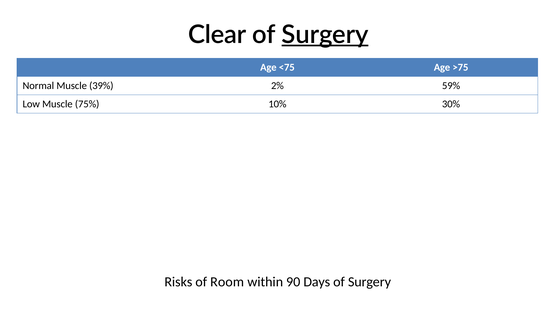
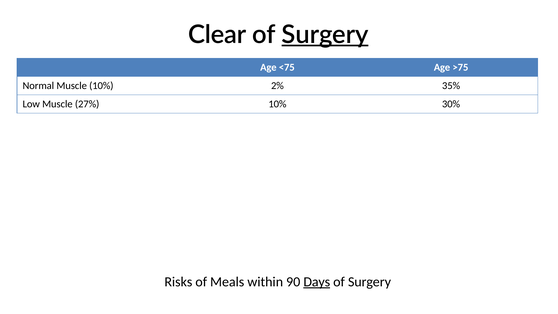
Muscle 39%: 39% -> 10%
59%: 59% -> 35%
75%: 75% -> 27%
Room: Room -> Meals
Days underline: none -> present
